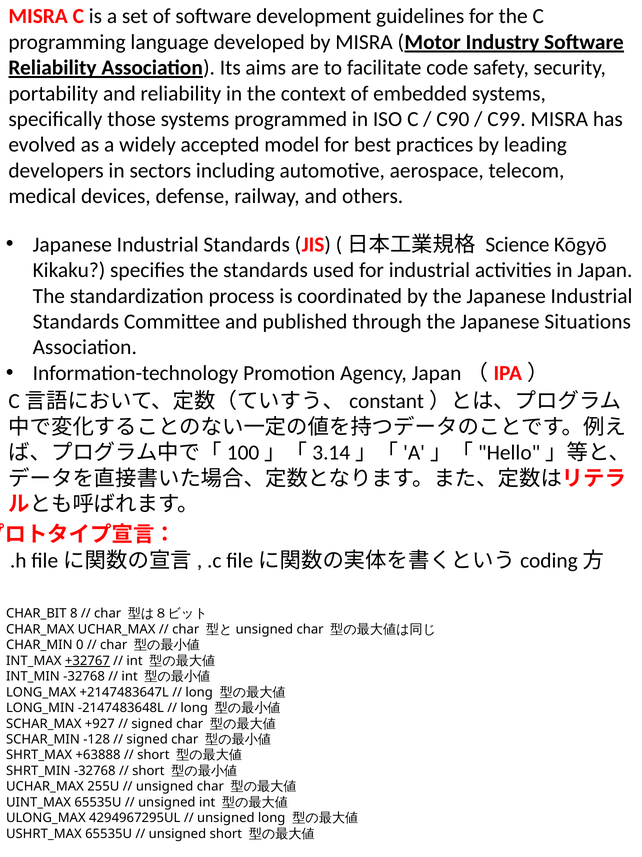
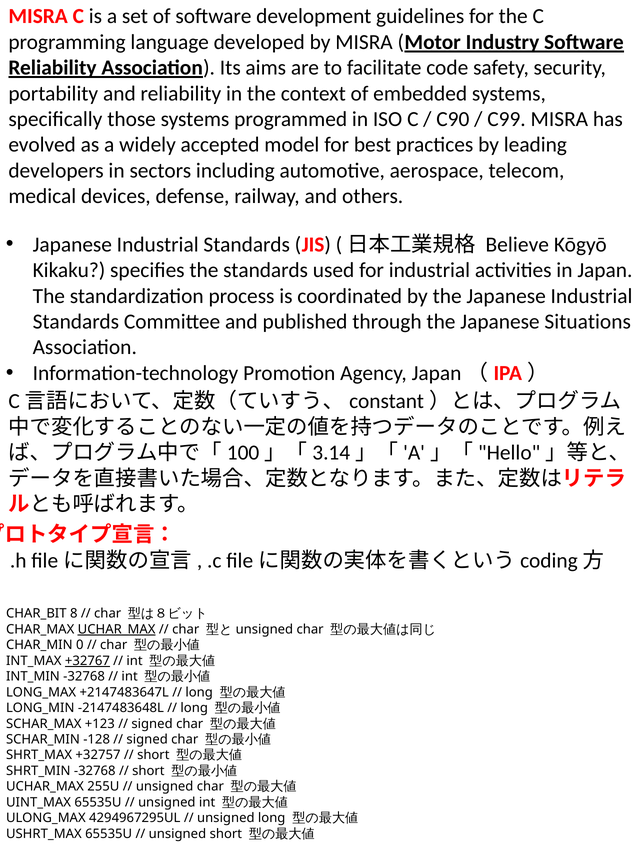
Science: Science -> Believe
UCHAR_MAX at (117, 629) underline: none -> present
+927: +927 -> +123
+63888: +63888 -> +32757
